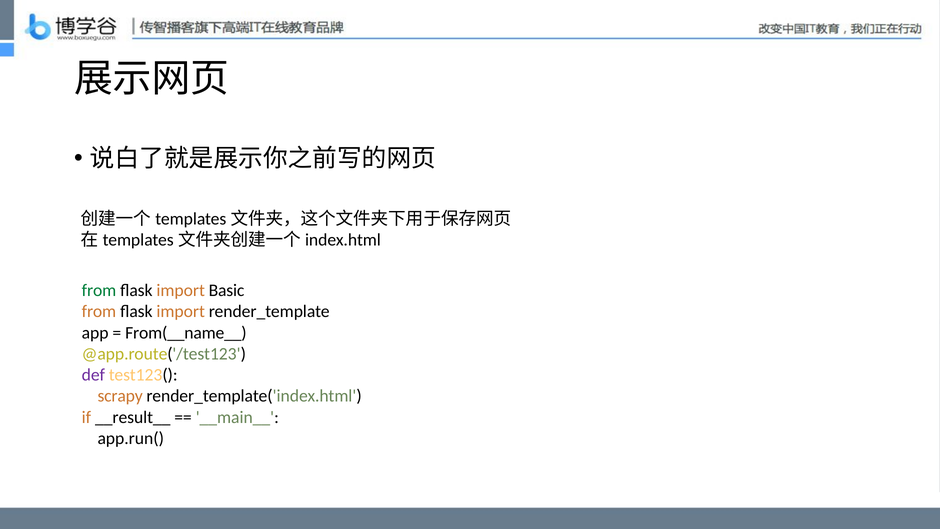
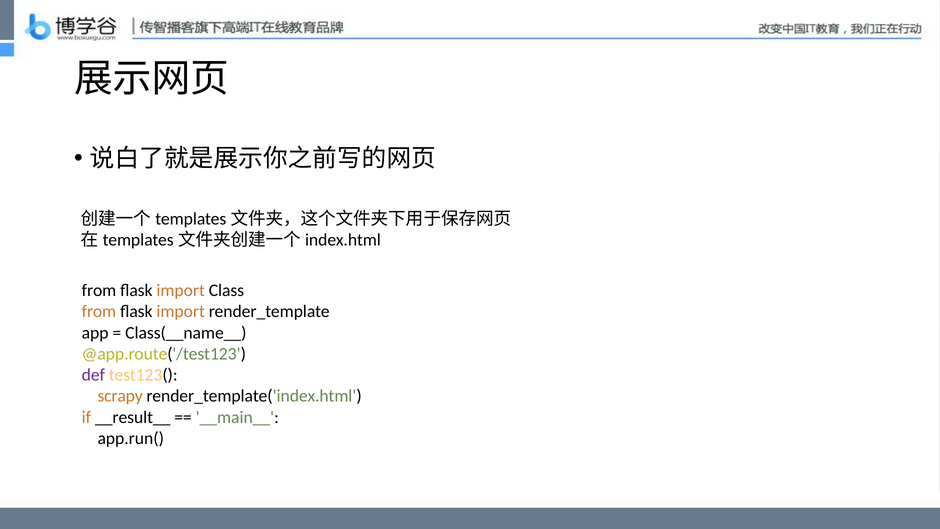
from at (99, 290) colour: green -> black
Basic: Basic -> Class
From(__name__: From(__name__ -> Class(__name__
